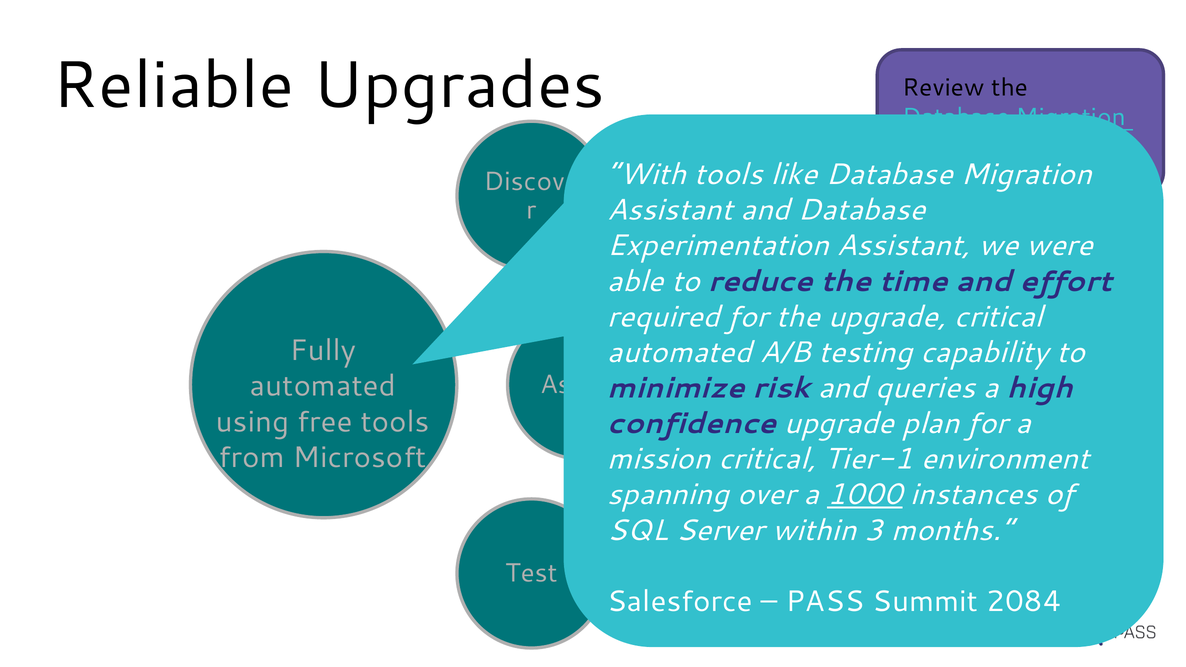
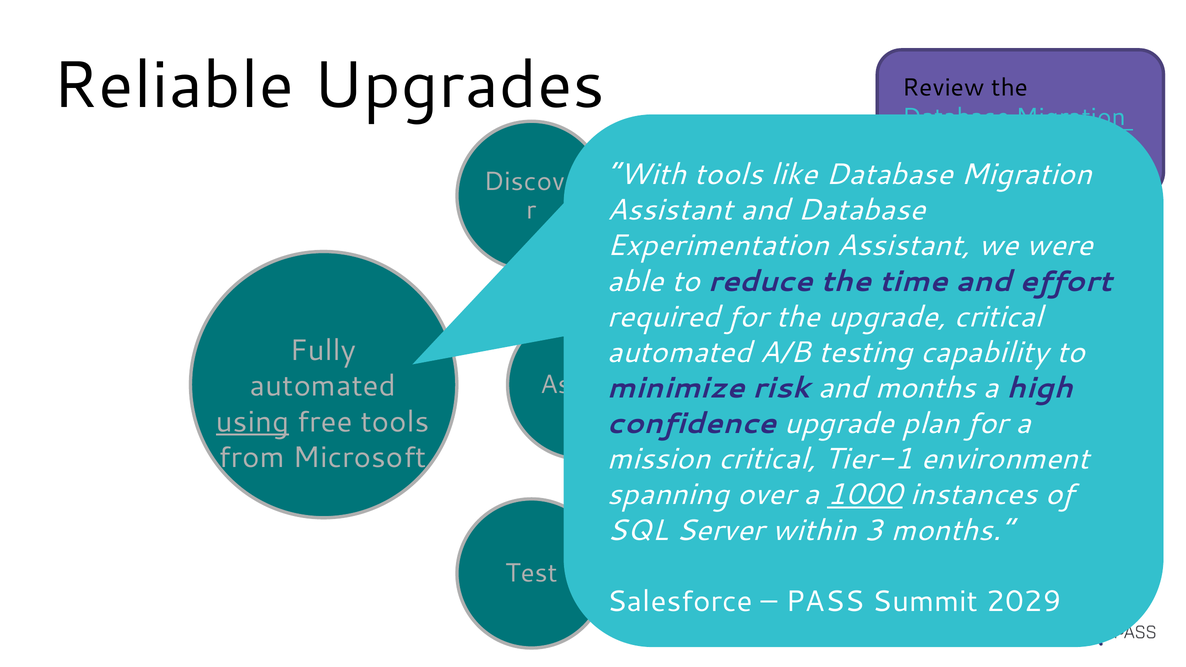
queries at (925, 388): queries -> months
using underline: none -> present
2084: 2084 -> 2029
